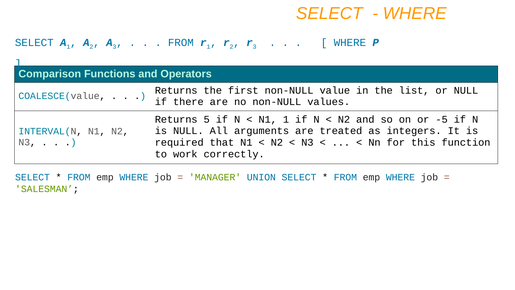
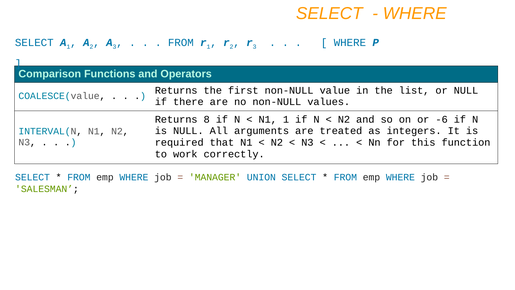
5: 5 -> 8
-5: -5 -> -6
